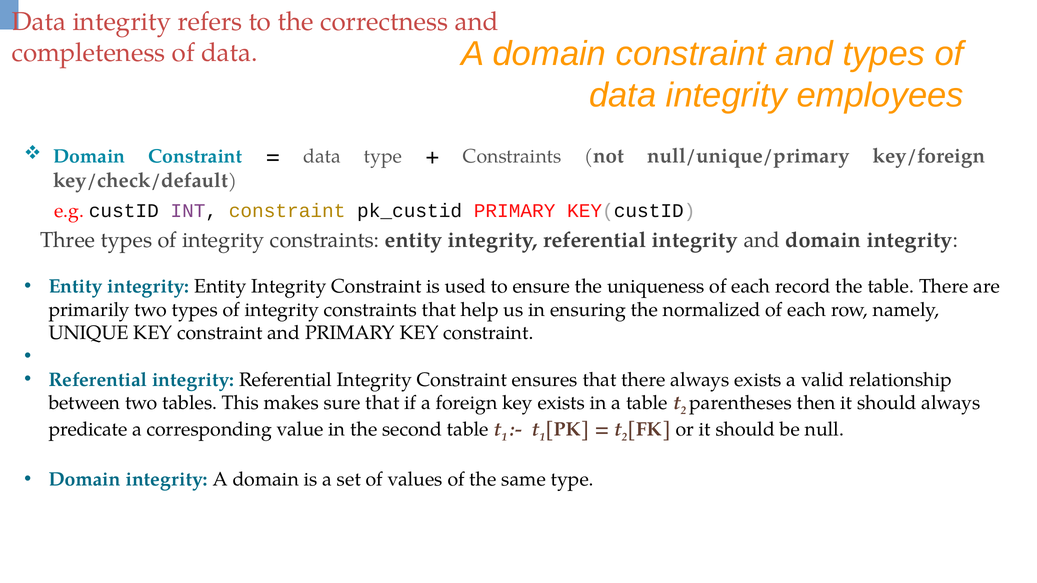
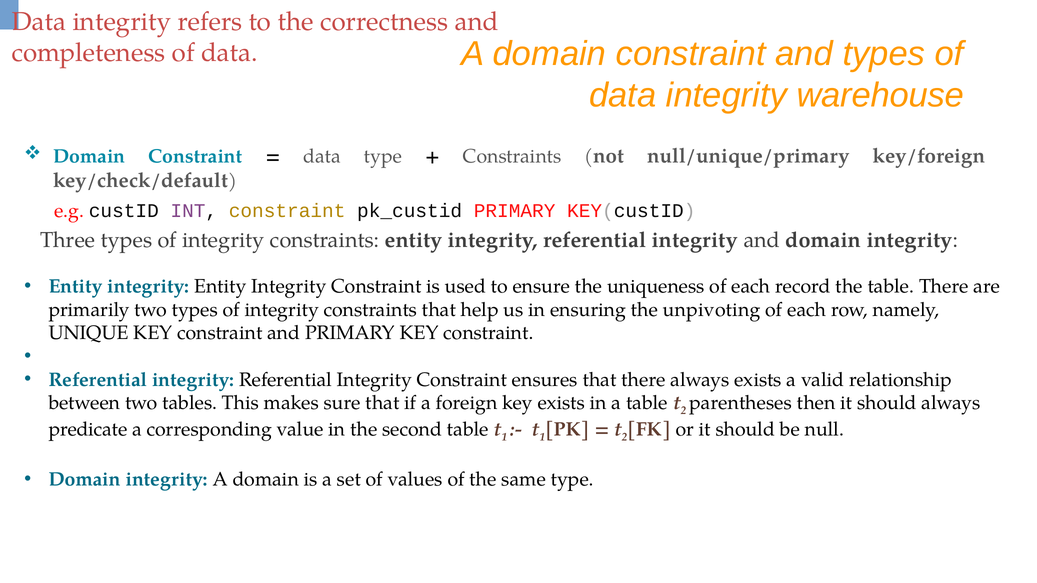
employees: employees -> warehouse
normalized: normalized -> unpivoting
